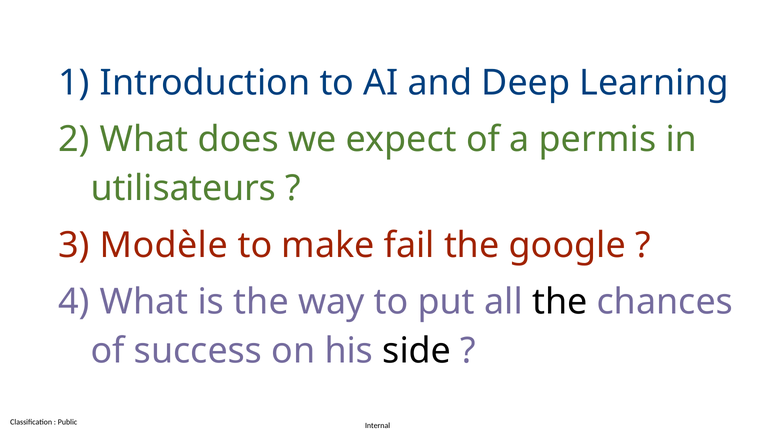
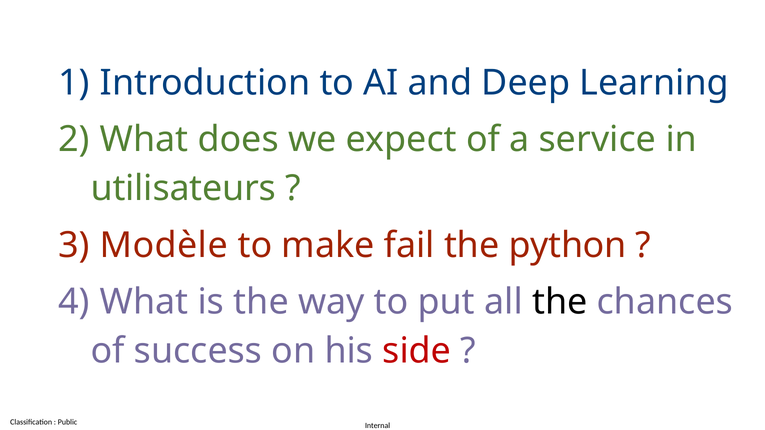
permis: permis -> service
google: google -> python
side colour: black -> red
